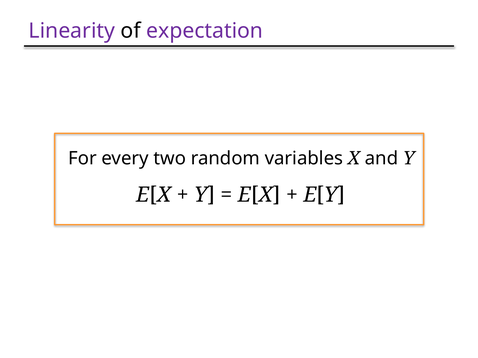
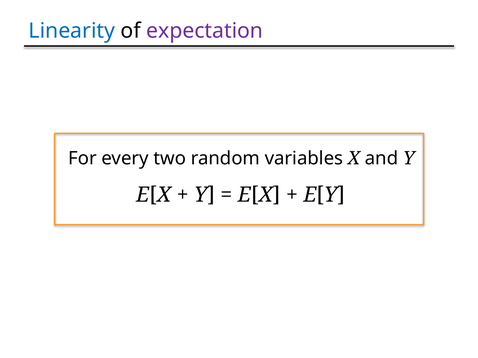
Linearity colour: purple -> blue
